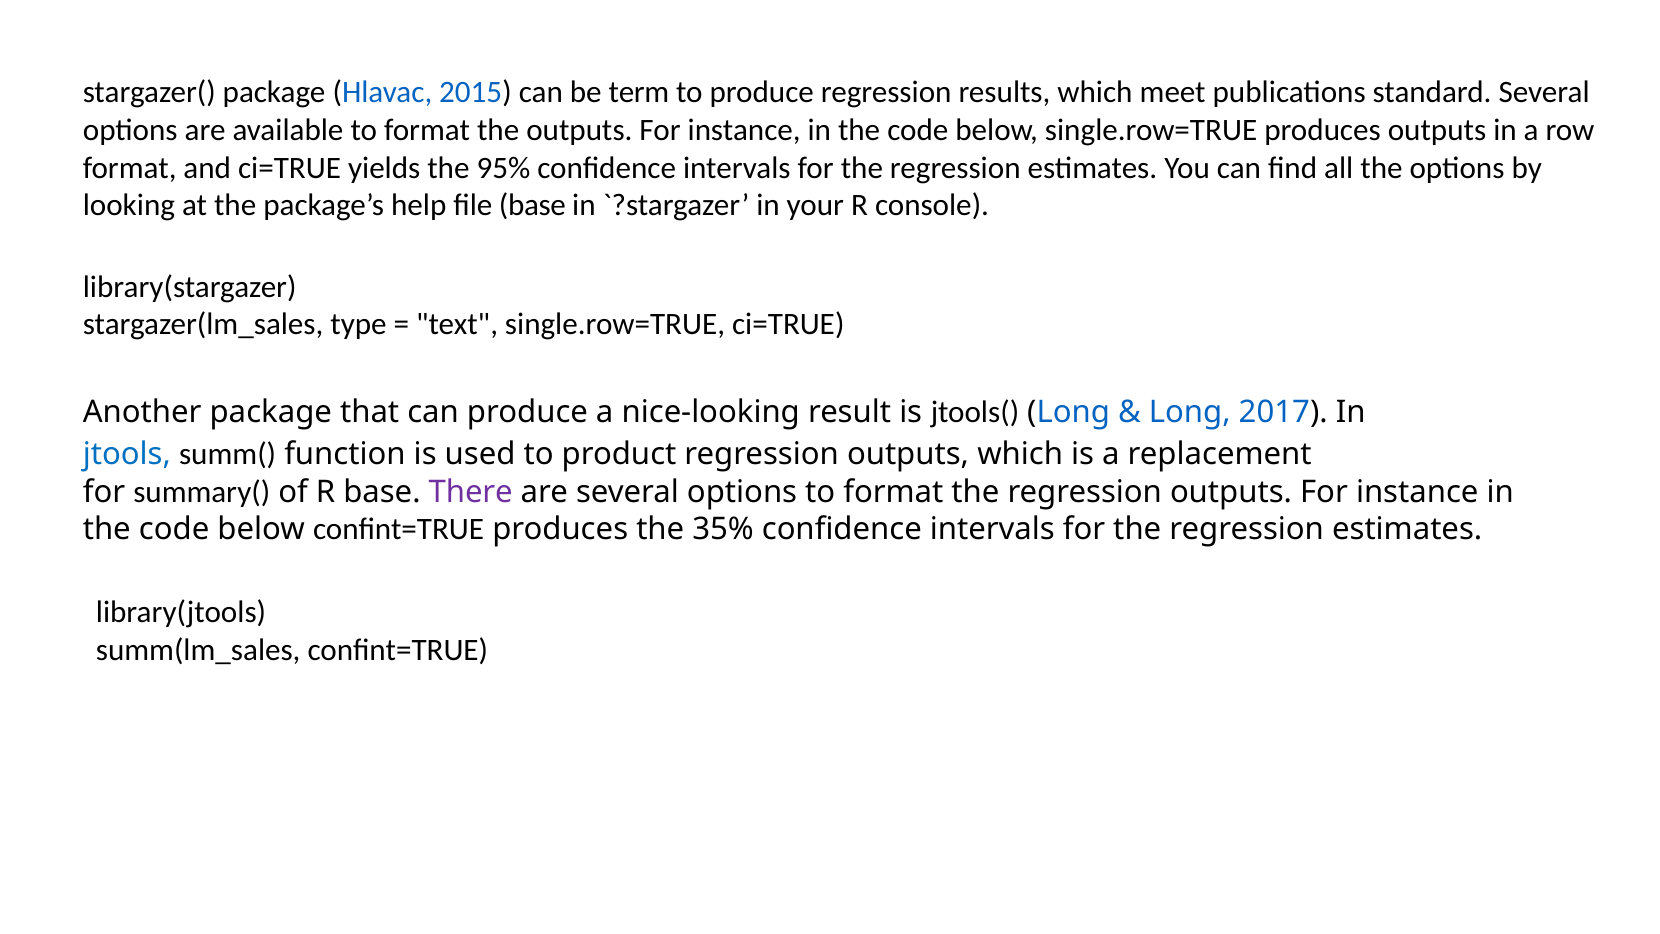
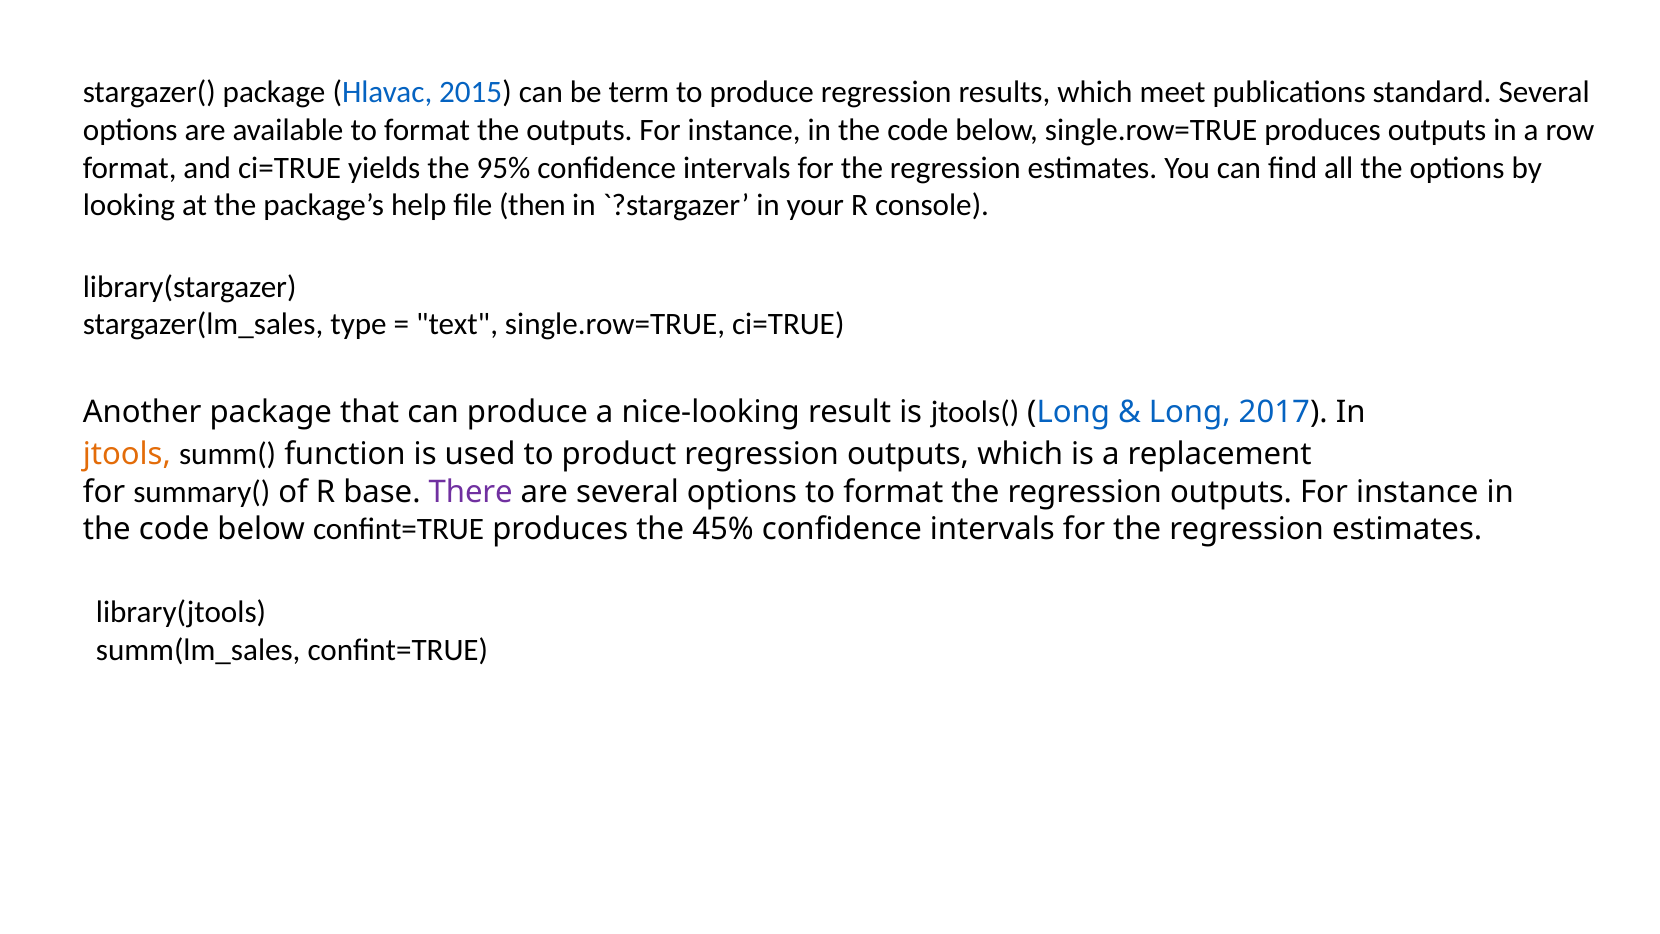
file base: base -> then
jtools colour: blue -> orange
35%: 35% -> 45%
